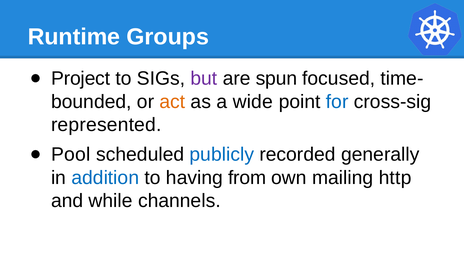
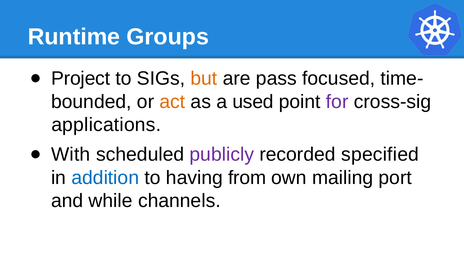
but colour: purple -> orange
spun: spun -> pass
wide: wide -> used
for colour: blue -> purple
represented: represented -> applications
Pool: Pool -> With
publicly colour: blue -> purple
generally: generally -> specified
http: http -> port
